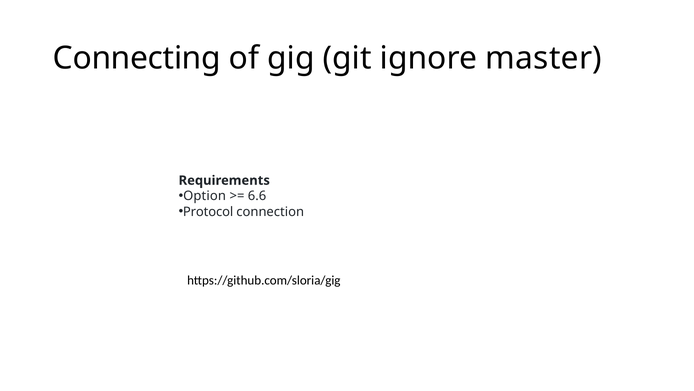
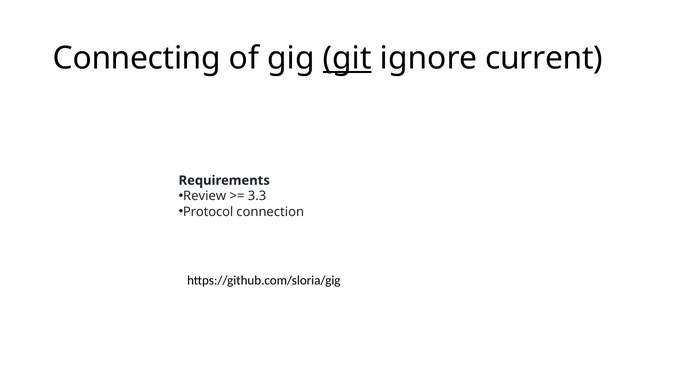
git underline: none -> present
master: master -> current
Option: Option -> Review
6.6: 6.6 -> 3.3
